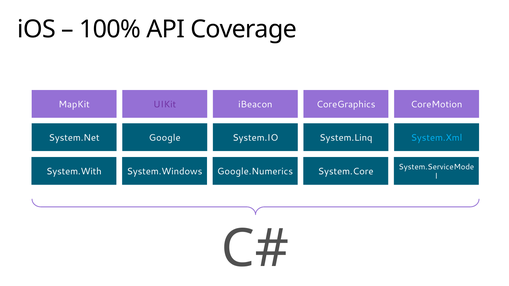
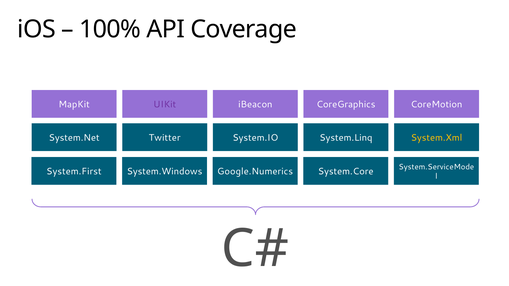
Google: Google -> Twitter
System.Xml colour: light blue -> yellow
System.With: System.With -> System.First
